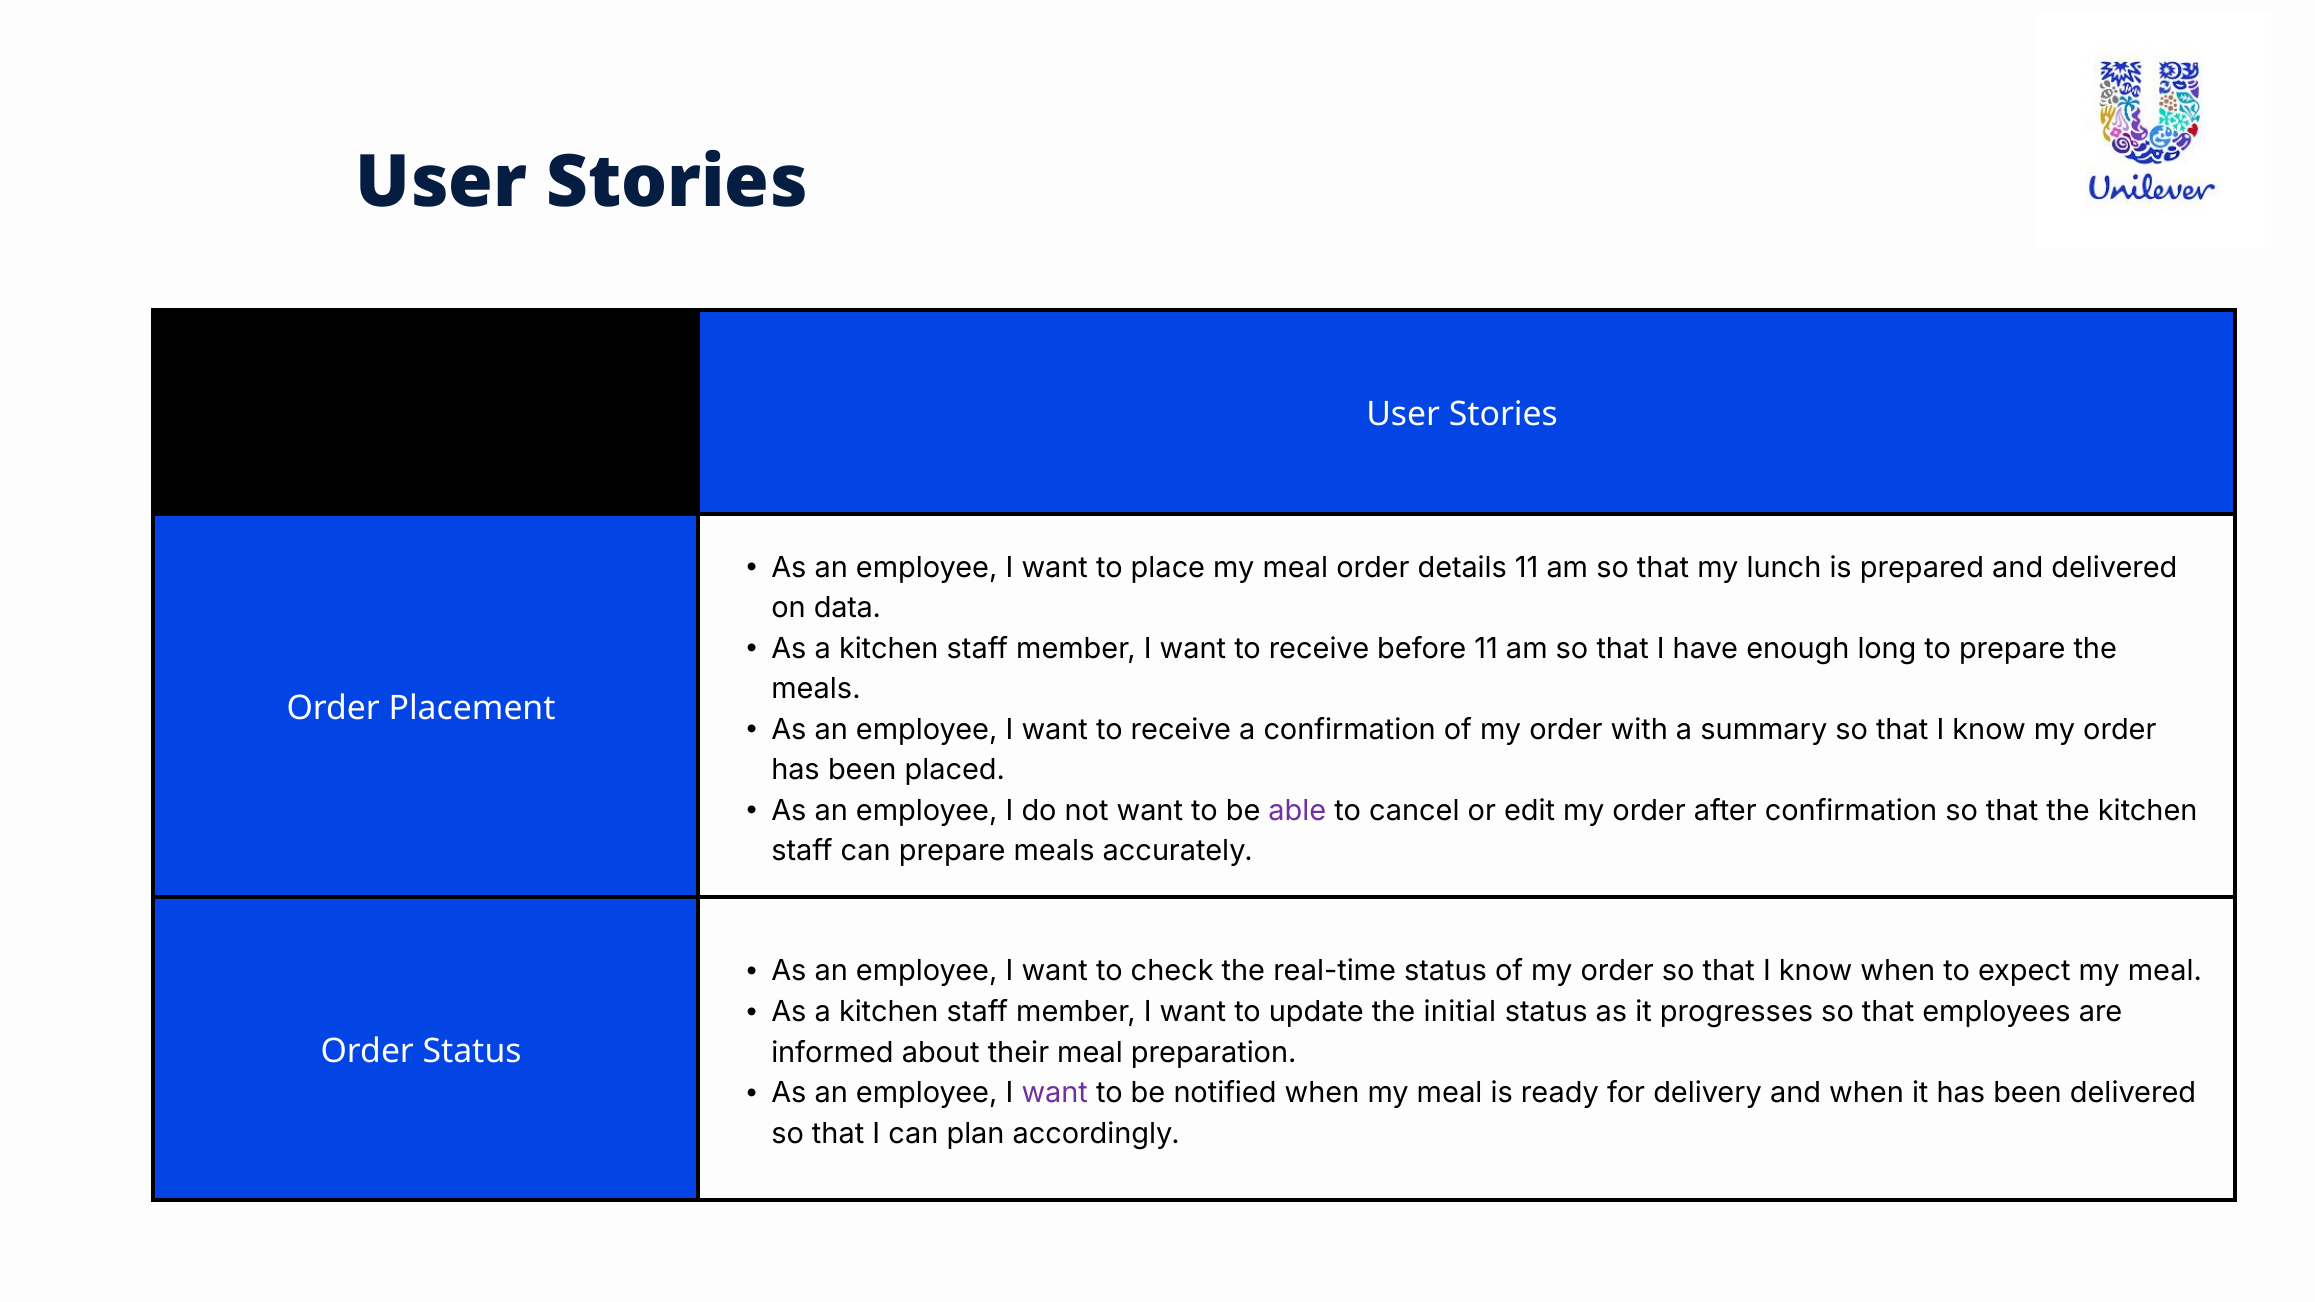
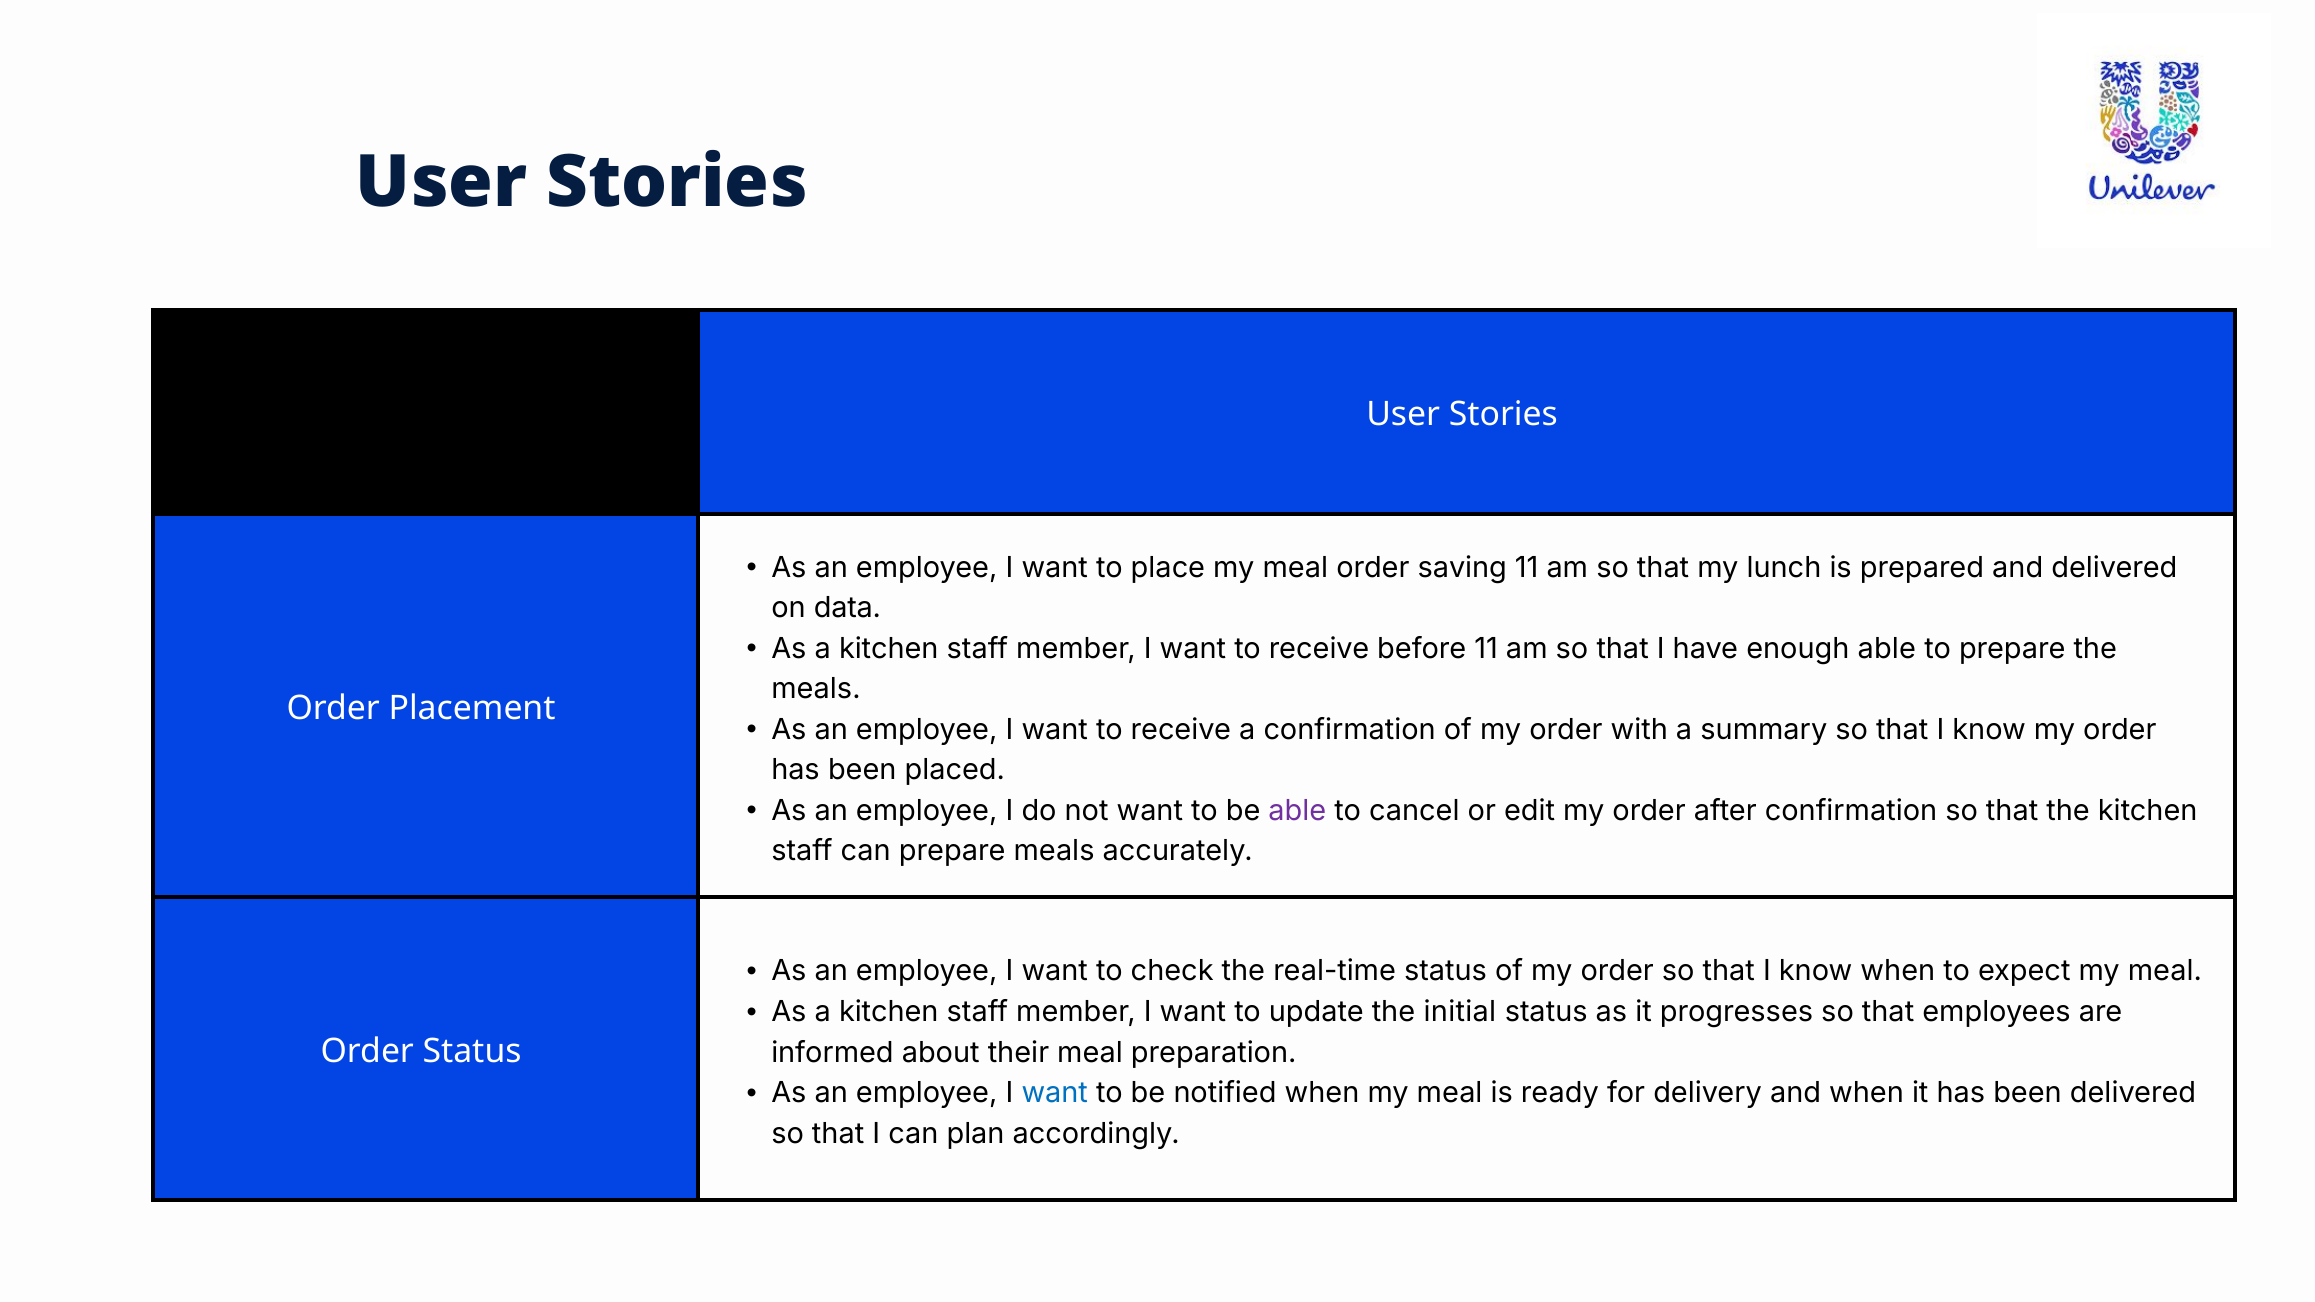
details: details -> saving
enough long: long -> able
want at (1055, 1093) colour: purple -> blue
